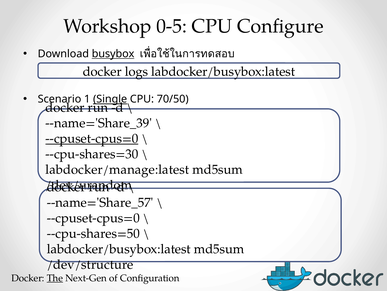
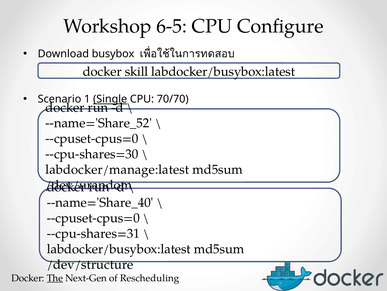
0-5: 0-5 -> 6-5
busybox underline: present -> none
logs: logs -> skill
70/50: 70/50 -> 70/70
--name='Share_39: --name='Share_39 -> --name='Share_52
--cpuset-cpus=0 at (92, 138) underline: present -> none
--name='Share_57: --name='Share_57 -> --name='Share_40
--cpu-shares=50: --cpu-shares=50 -> --cpu-shares=31
Configuration: Configuration -> Rescheduling
